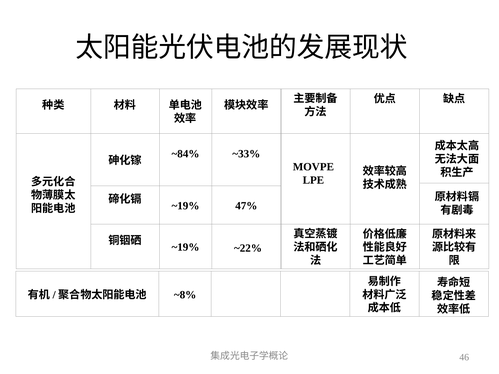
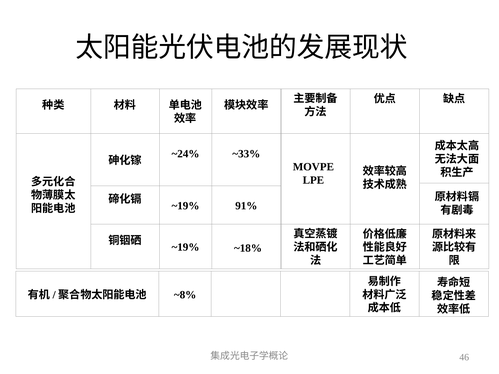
~84%: ~84% -> ~24%
47%: 47% -> 91%
~22%: ~22% -> ~18%
